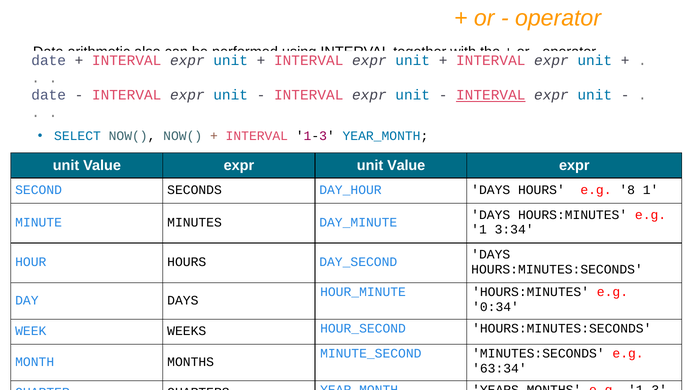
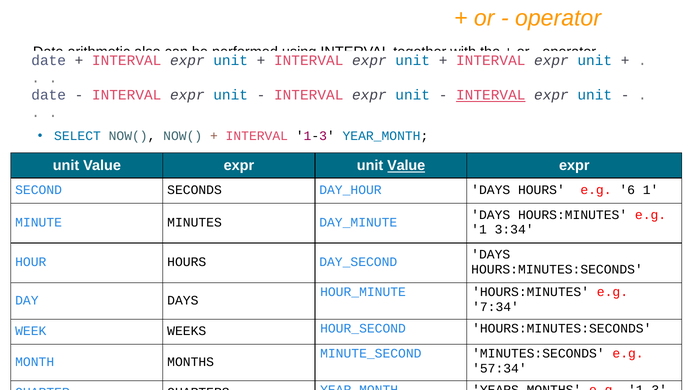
Value at (406, 166) underline: none -> present
8: 8 -> 6
0:34: 0:34 -> 7:34
63:34: 63:34 -> 57:34
